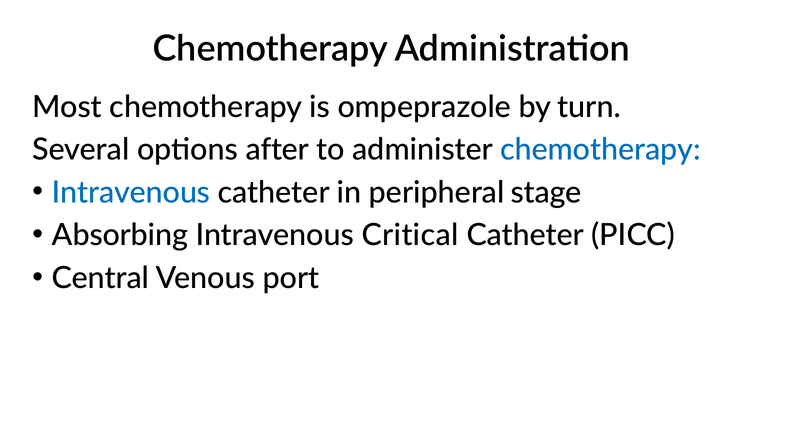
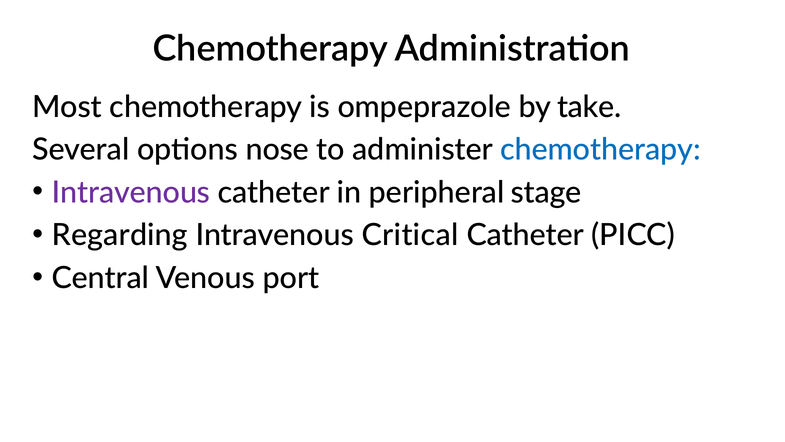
turn: turn -> take
after: after -> nose
Intravenous at (131, 192) colour: blue -> purple
Absorbing: Absorbing -> Regarding
